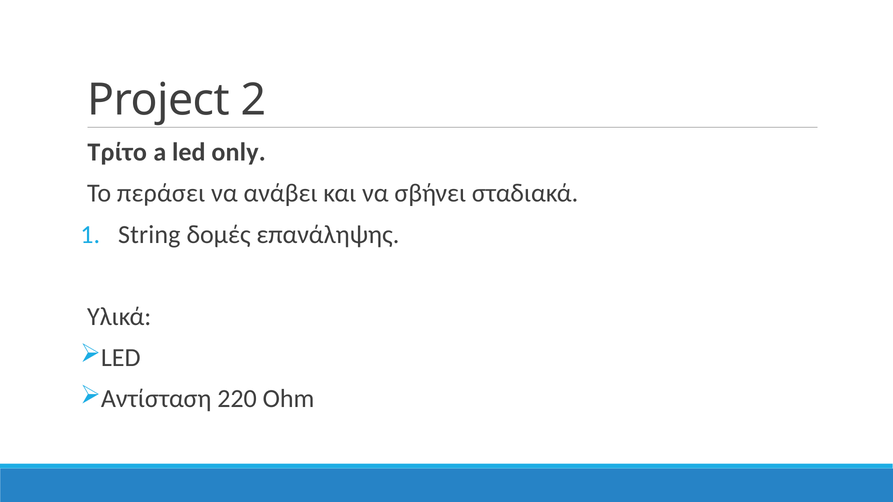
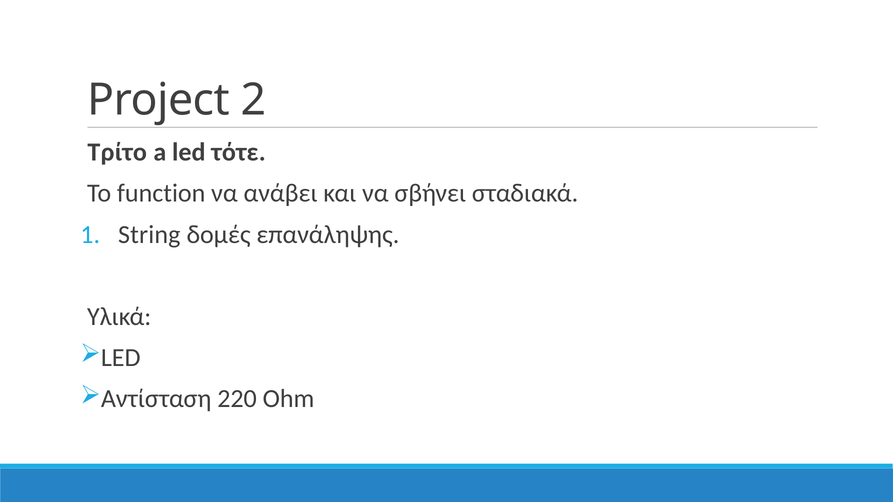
only: only -> τότε
περάσει: περάσει -> function
